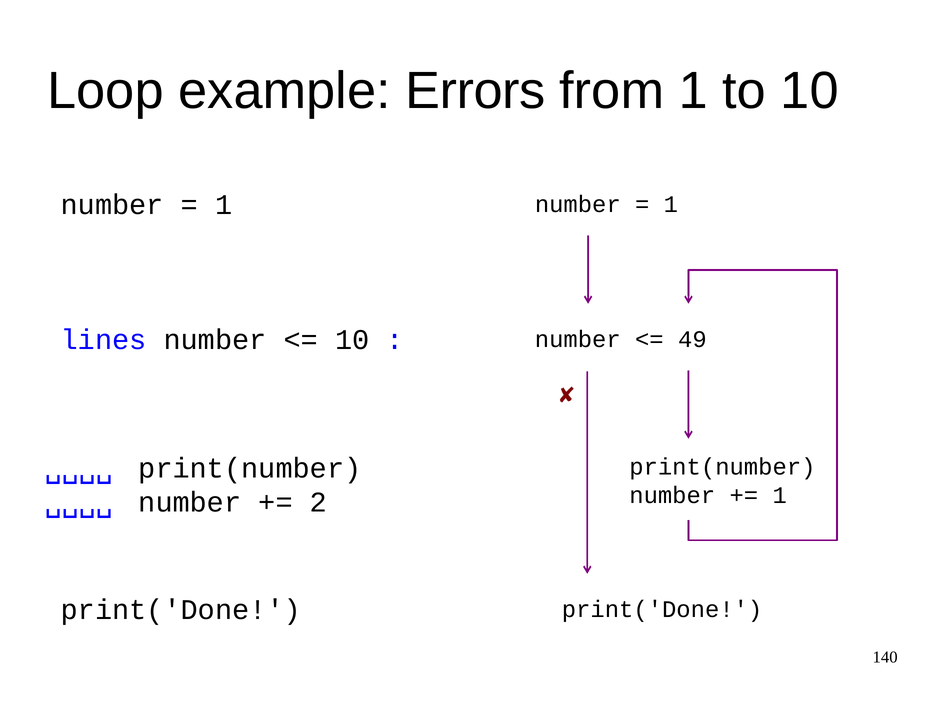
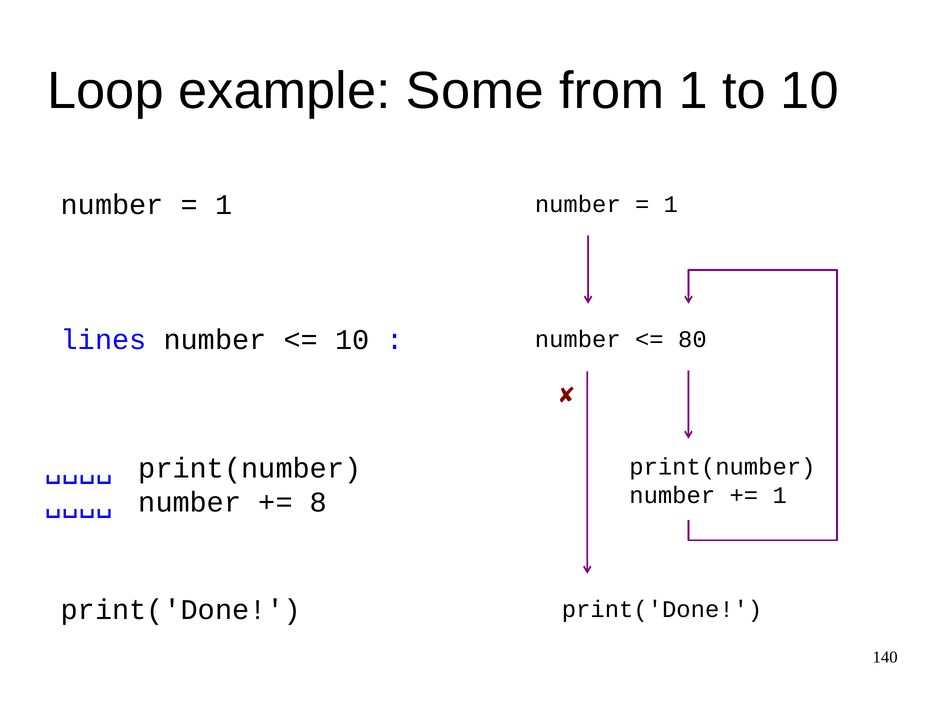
Errors: Errors -> Some
49: 49 -> 80
2: 2 -> 8
